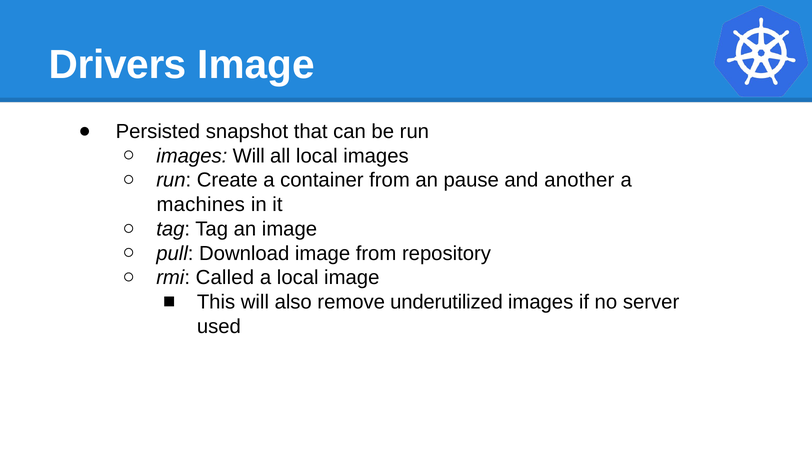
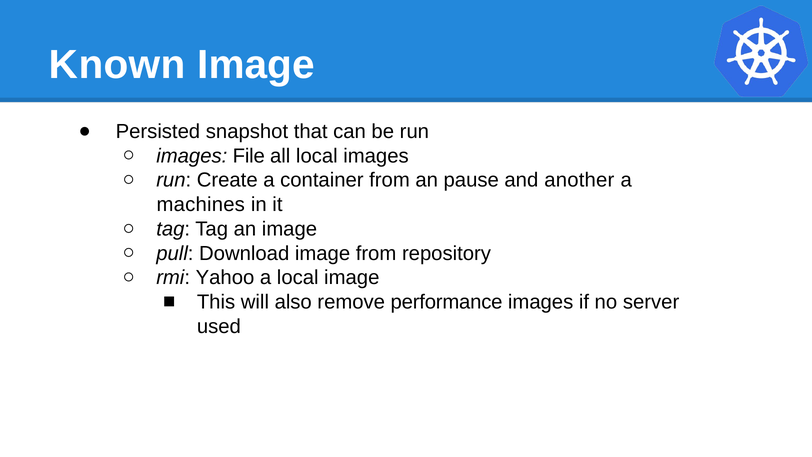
Drivers: Drivers -> Known
Will at (249, 156): Will -> File
Called: Called -> Yahoo
underutilized: underutilized -> performance
